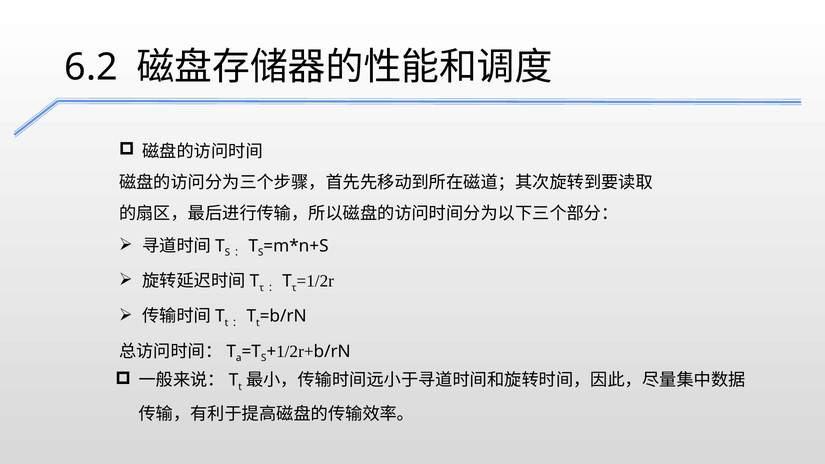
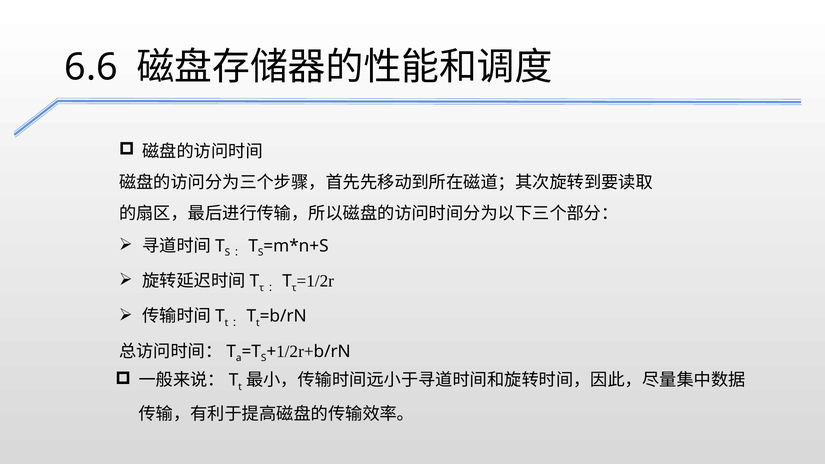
6.2: 6.2 -> 6.6
